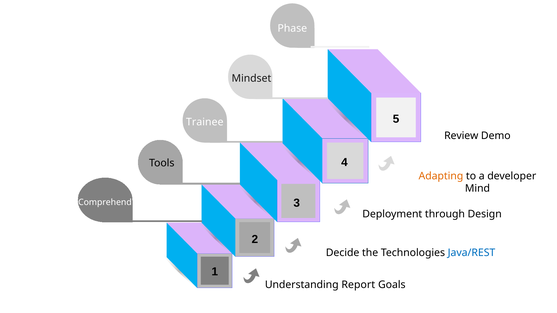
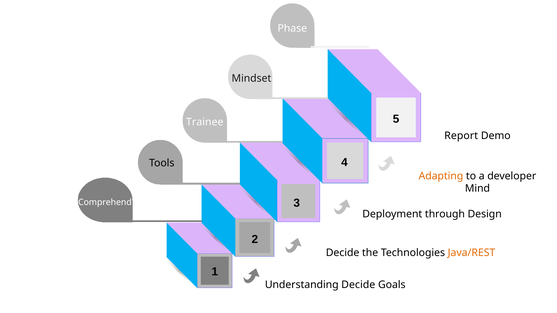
Review: Review -> Report
Java/REST colour: blue -> orange
Understanding Report: Report -> Decide
